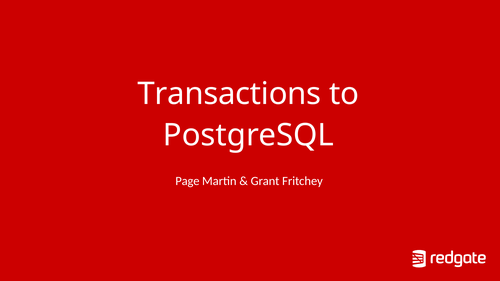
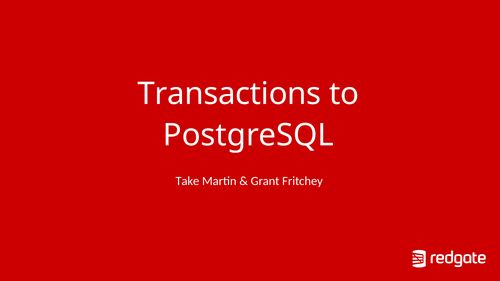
Page: Page -> Take
